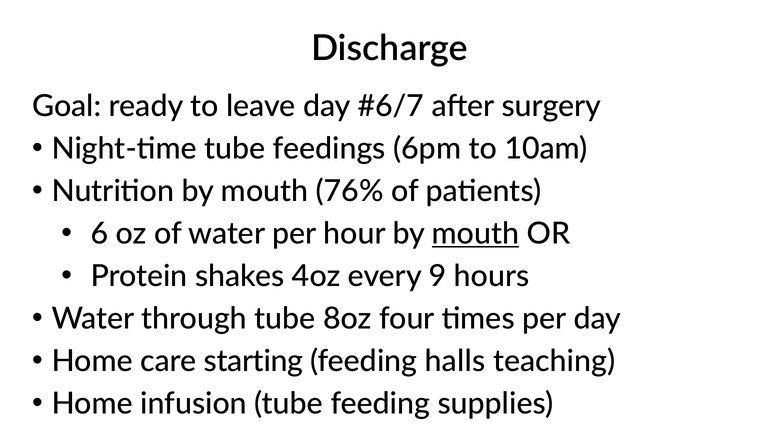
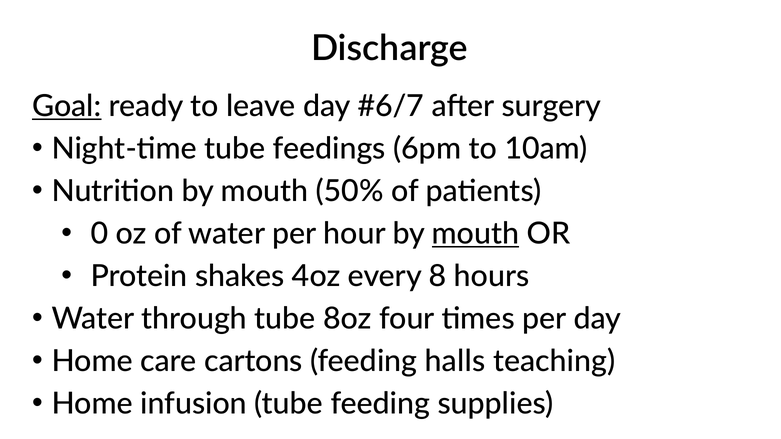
Goal underline: none -> present
76%: 76% -> 50%
6: 6 -> 0
9: 9 -> 8
starting: starting -> cartons
